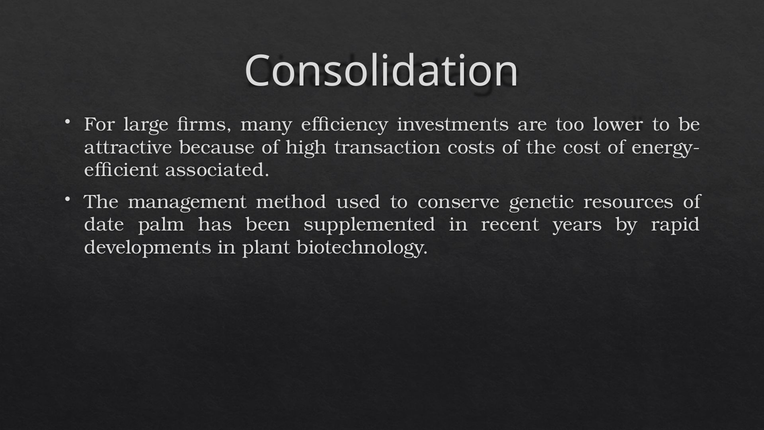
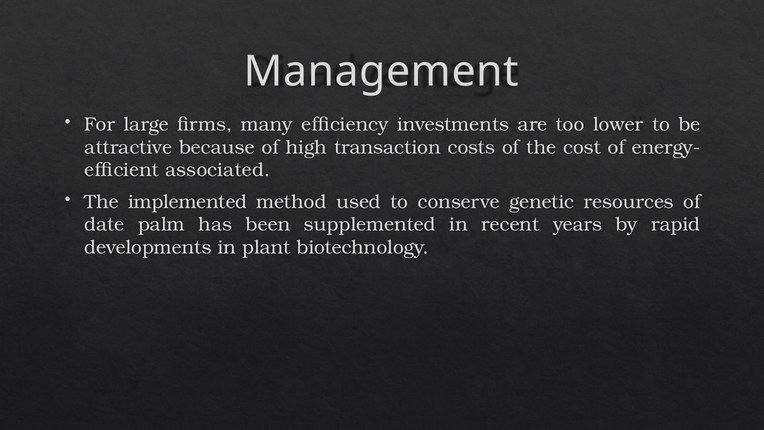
Consolidation: Consolidation -> Management
management: management -> implemented
